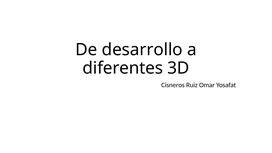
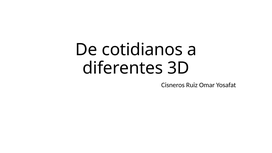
desarrollo: desarrollo -> cotidianos
